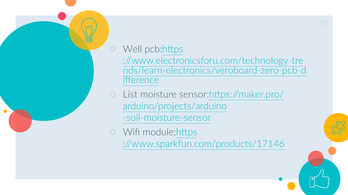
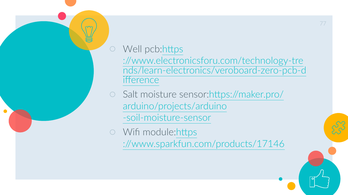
List: List -> Salt
